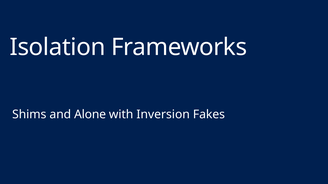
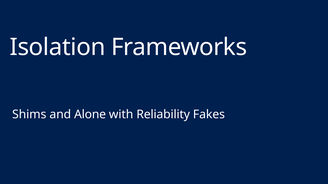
Inversion: Inversion -> Reliability
